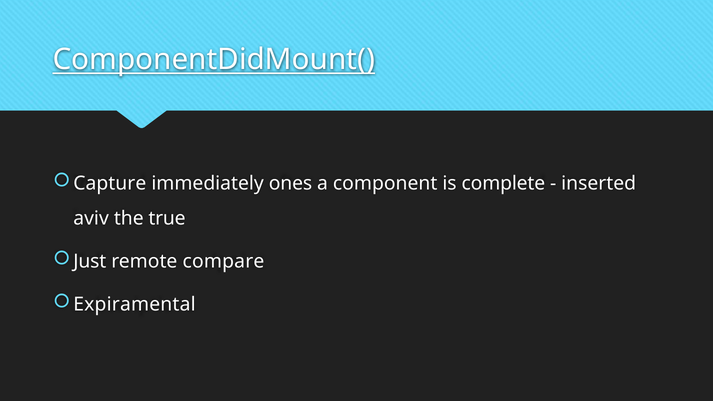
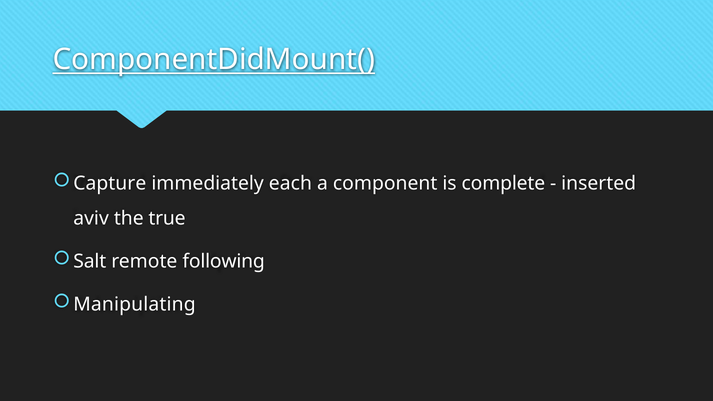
ones: ones -> each
Just: Just -> Salt
compare: compare -> following
Expiramental: Expiramental -> Manipulating
